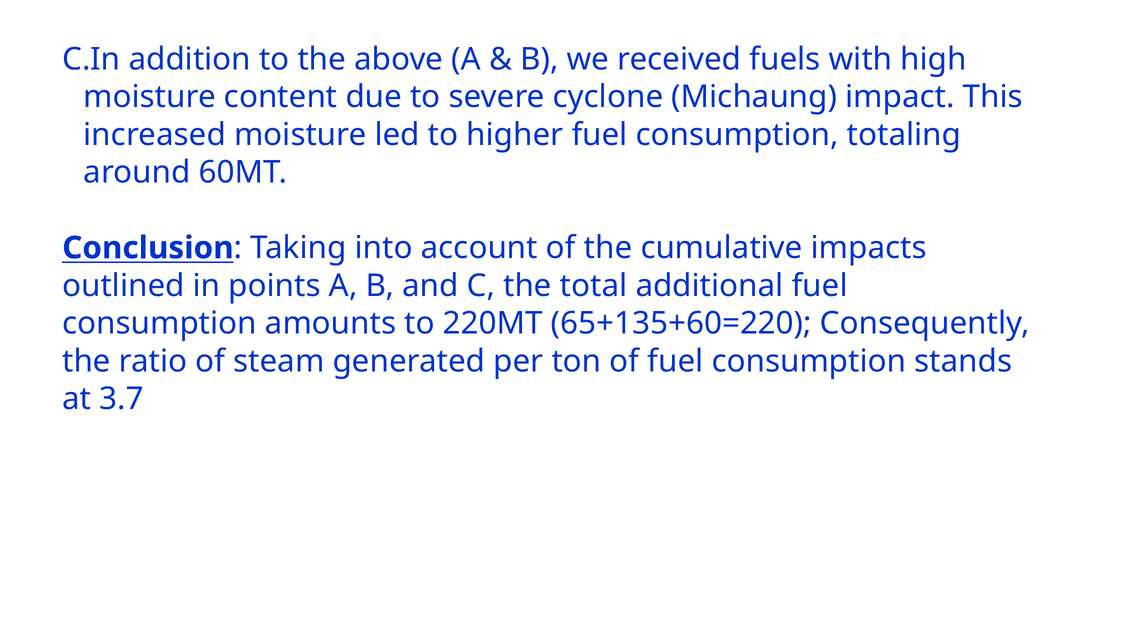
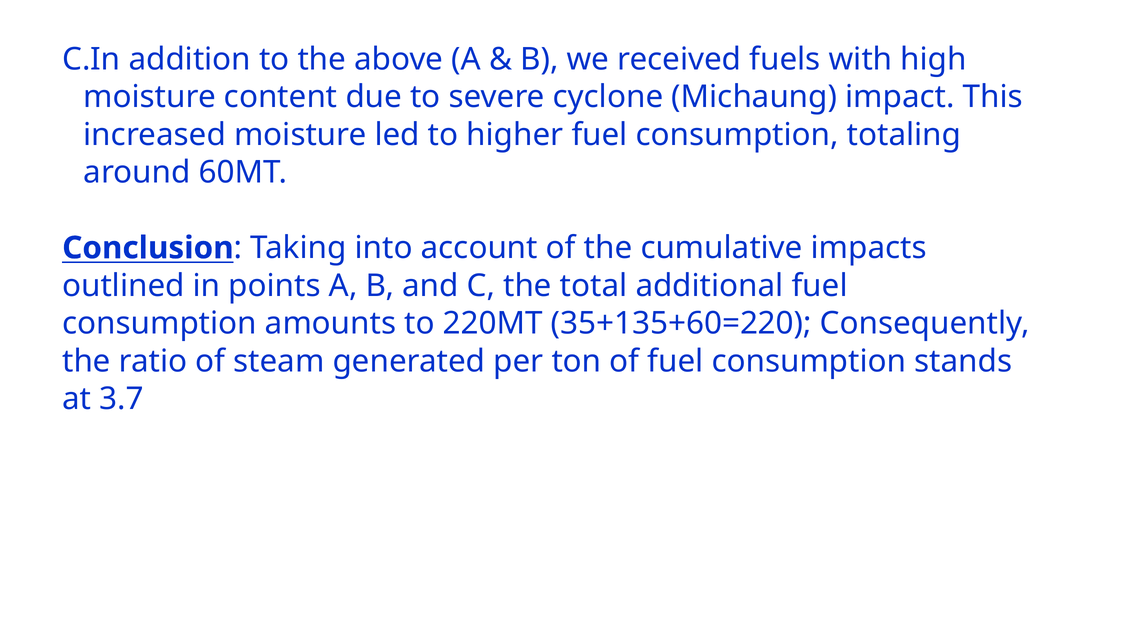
65+135+60=220: 65+135+60=220 -> 35+135+60=220
